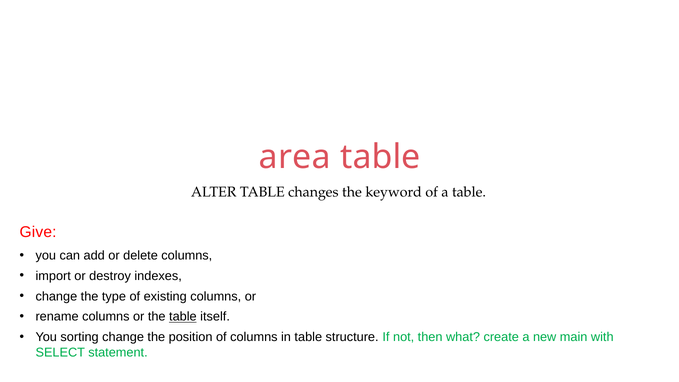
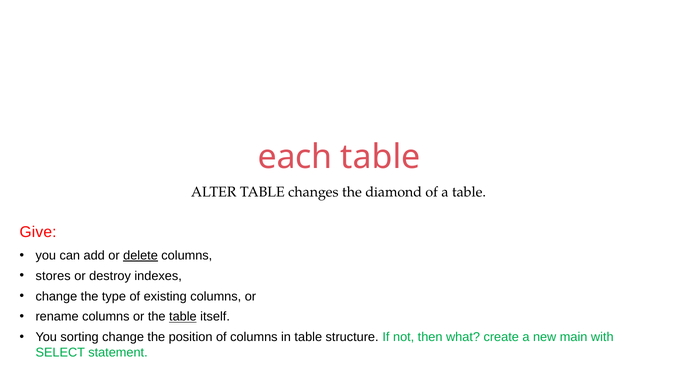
area: area -> each
keyword: keyword -> diamond
delete underline: none -> present
import: import -> stores
